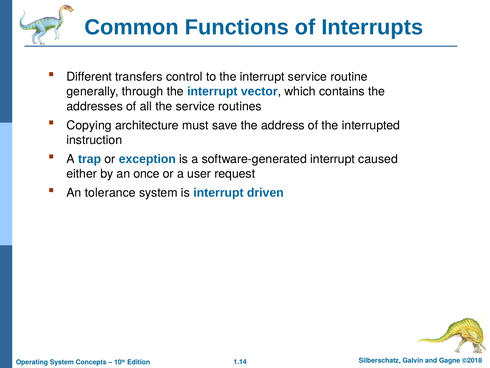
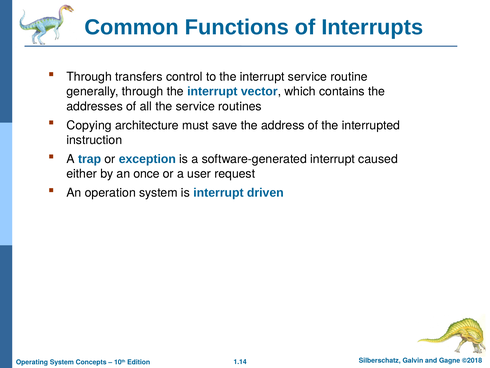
Different at (89, 77): Different -> Through
tolerance: tolerance -> operation
